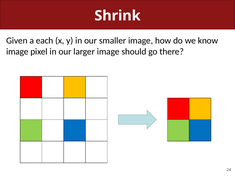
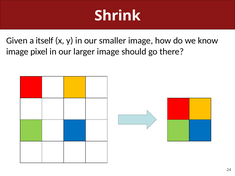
each: each -> itself
